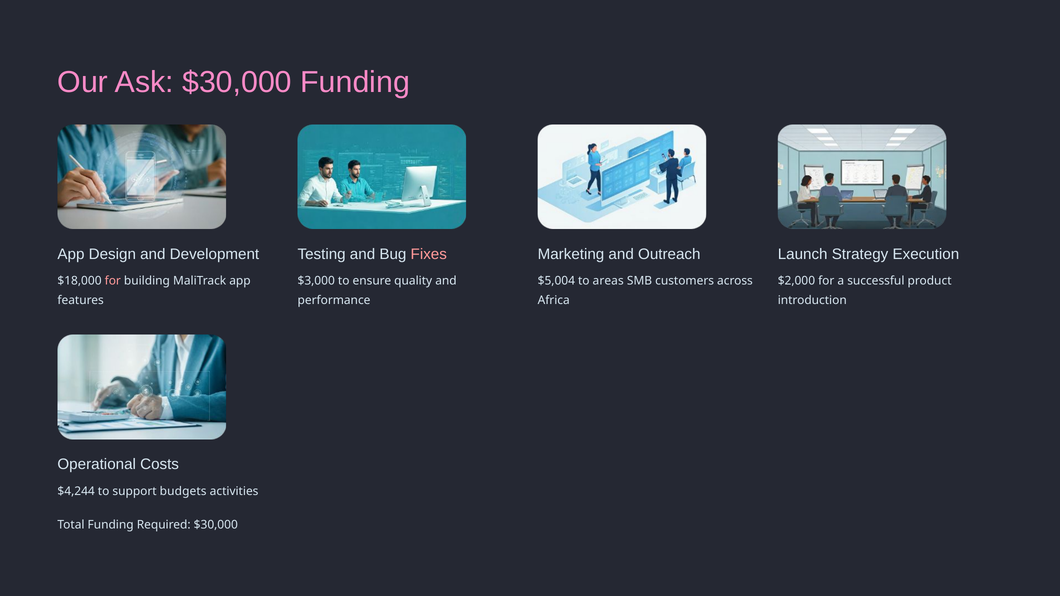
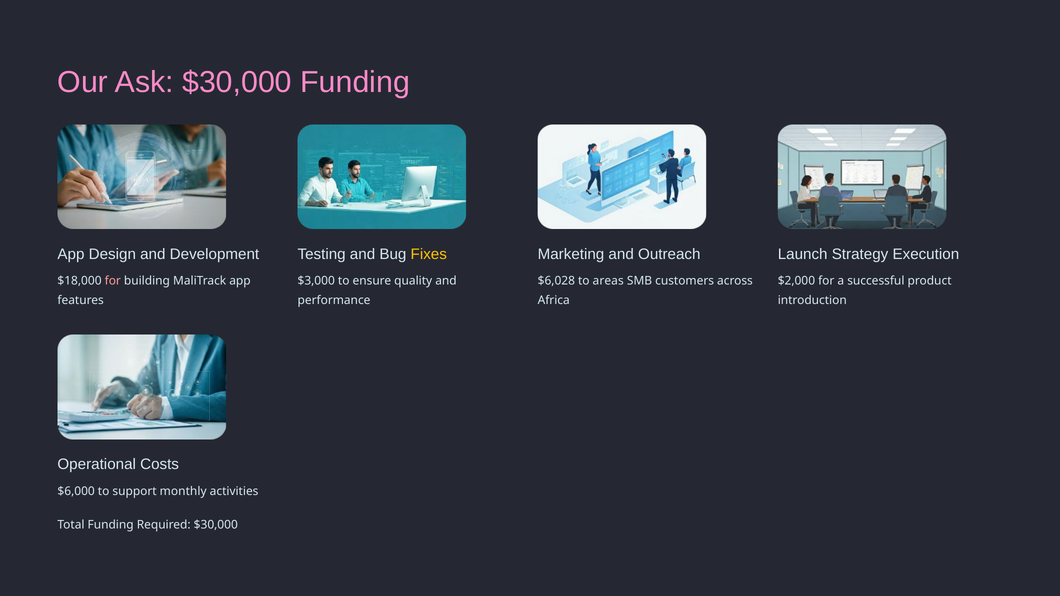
Fixes colour: pink -> yellow
$5,004: $5,004 -> $6,028
$4,244: $4,244 -> $6,000
budgets: budgets -> monthly
